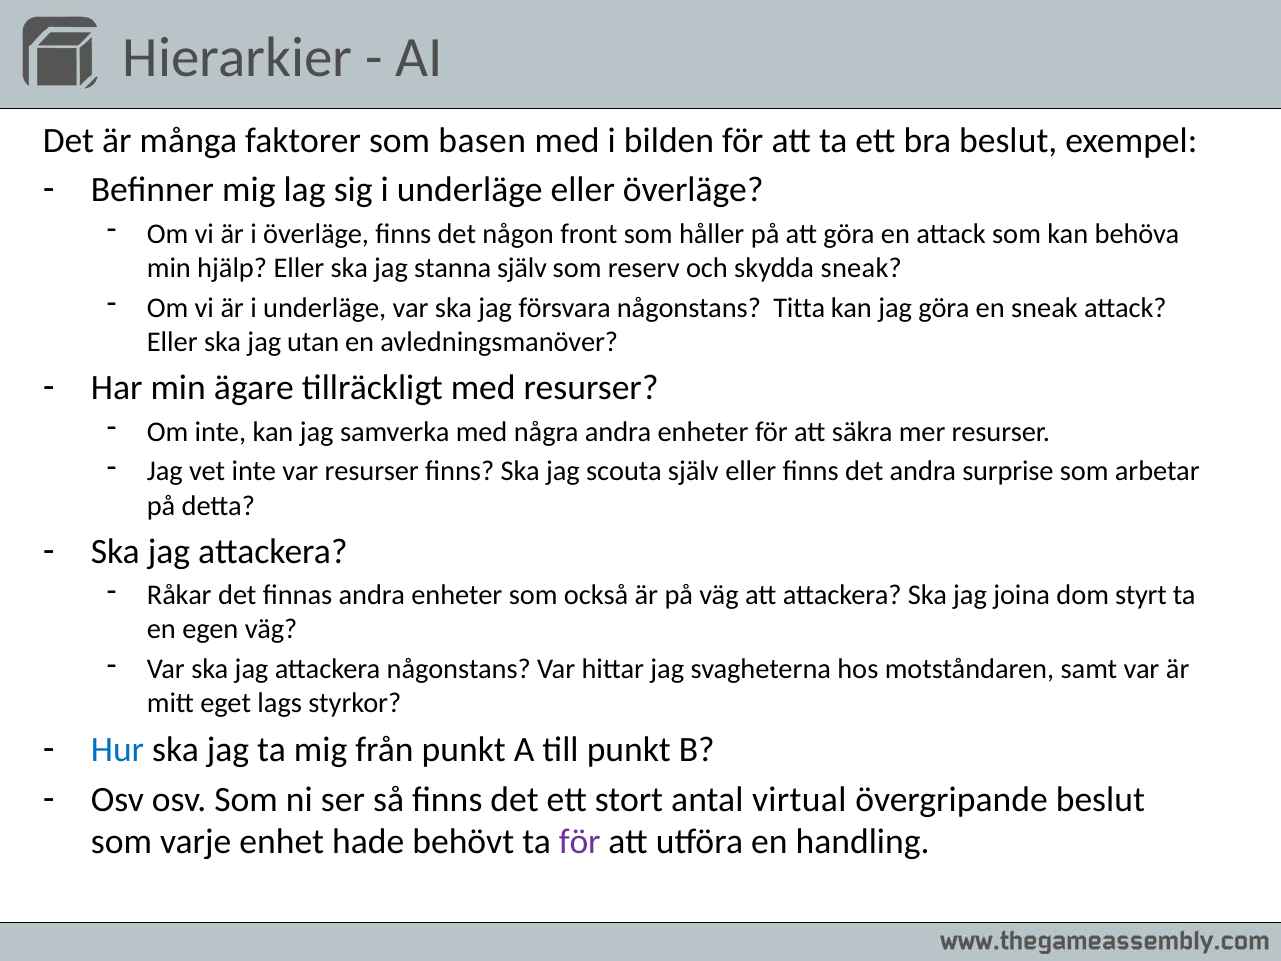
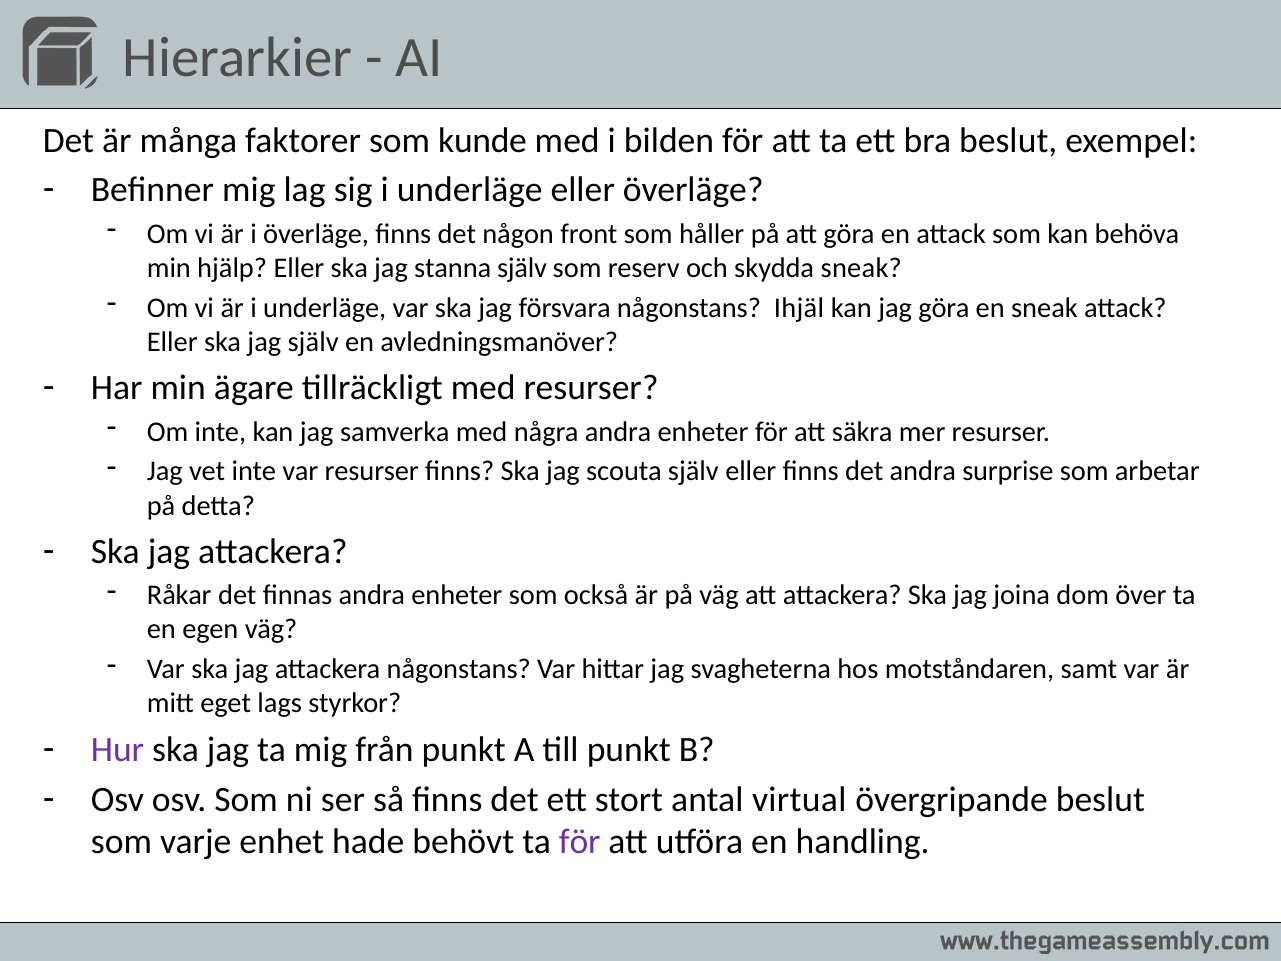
basen: basen -> kunde
Titta: Titta -> Ihjäl
jag utan: utan -> själv
styrt: styrt -> över
Hur colour: blue -> purple
